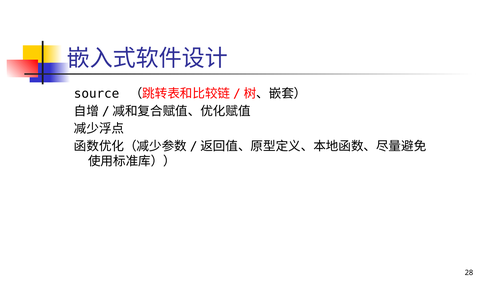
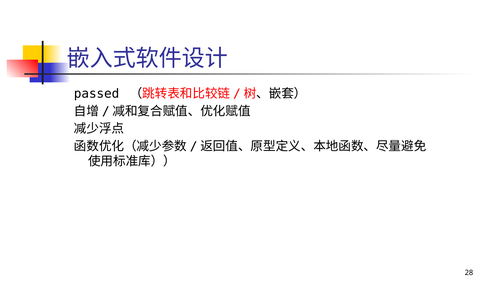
source: source -> passed
